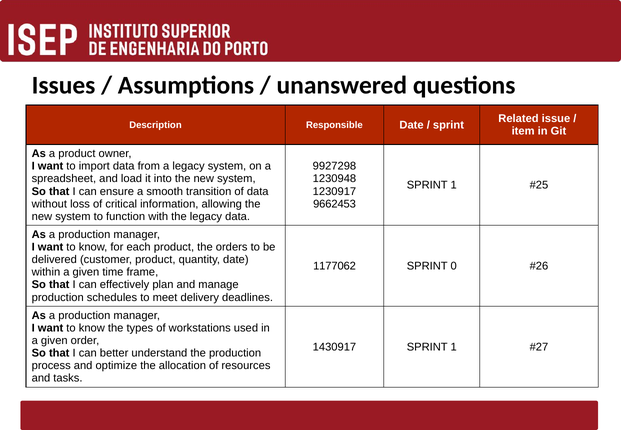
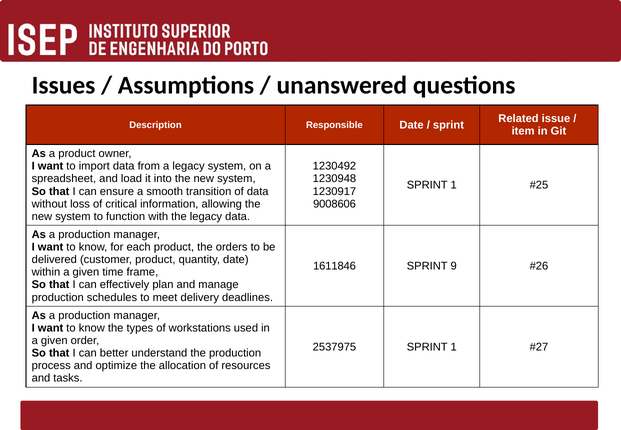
9927298: 9927298 -> 1230492
9662453: 9662453 -> 9008606
1177062: 1177062 -> 1611846
0: 0 -> 9
1430917: 1430917 -> 2537975
